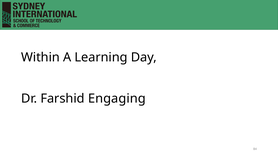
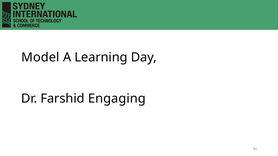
Within: Within -> Model
